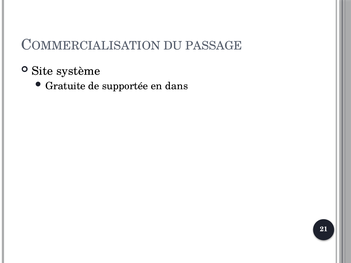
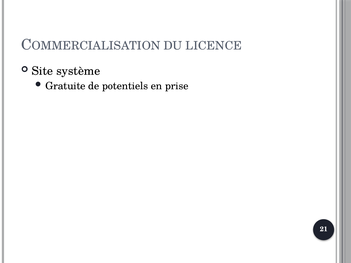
PASSAGE: PASSAGE -> LICENCE
supportée: supportée -> potentiels
dans: dans -> prise
